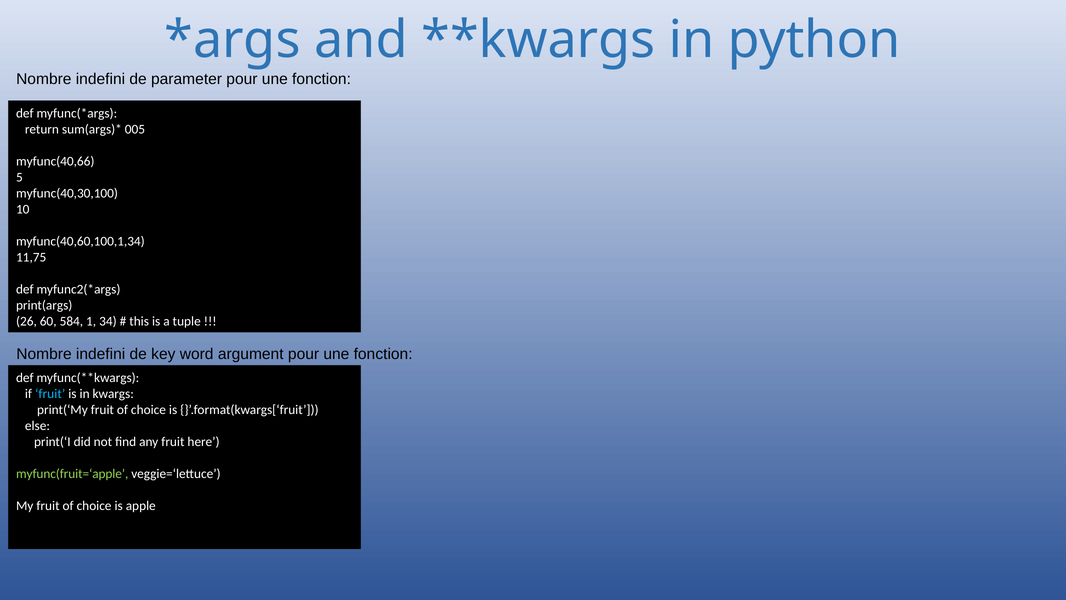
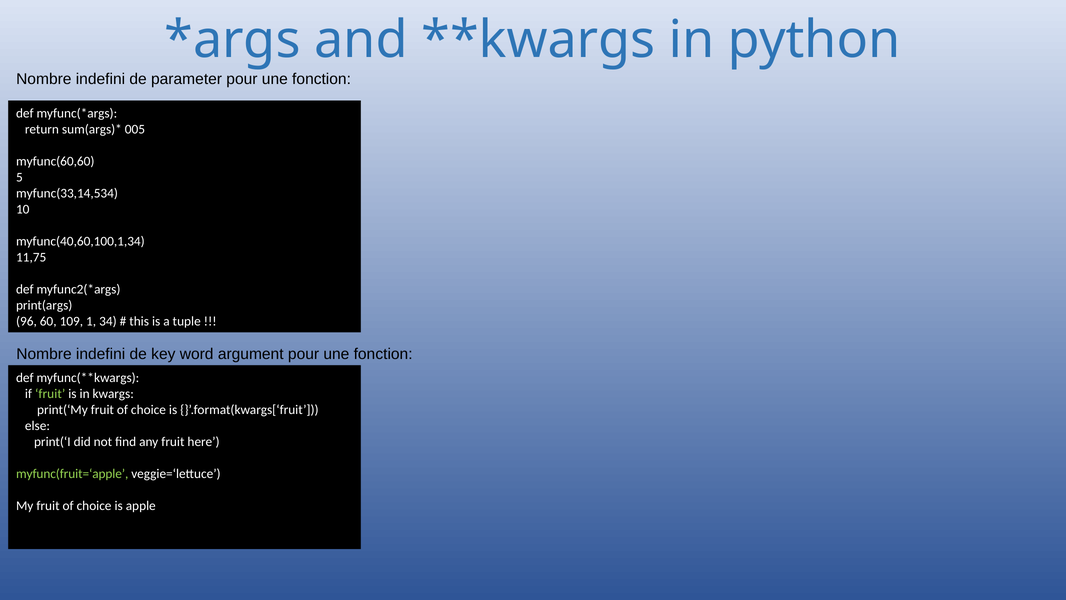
myfunc(40,66: myfunc(40,66 -> myfunc(60,60
myfunc(40,30,100: myfunc(40,30,100 -> myfunc(33,14,534
26: 26 -> 96
584: 584 -> 109
fruit at (50, 394) colour: light blue -> light green
